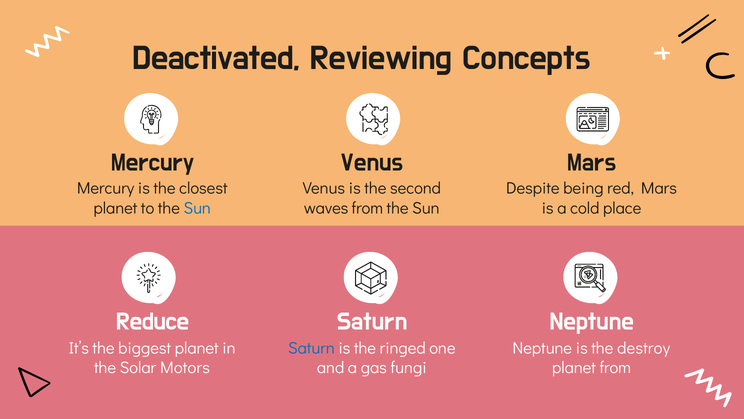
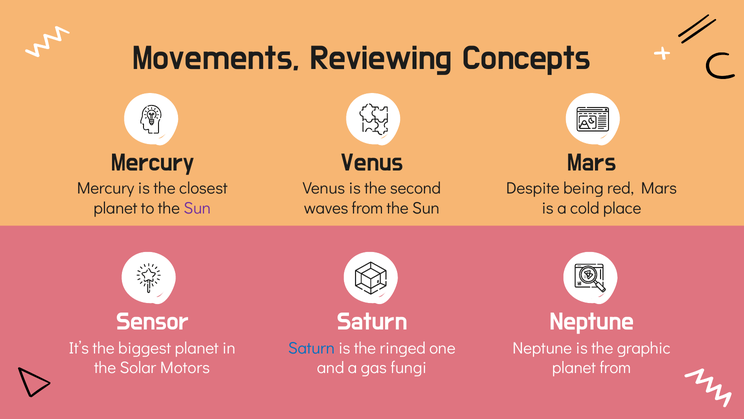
Deactivated: Deactivated -> Movements
Sun at (197, 208) colour: blue -> purple
Reduce: Reduce -> Sensor
destroy: destroy -> graphic
